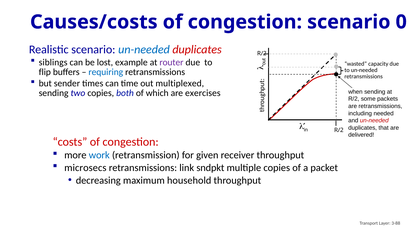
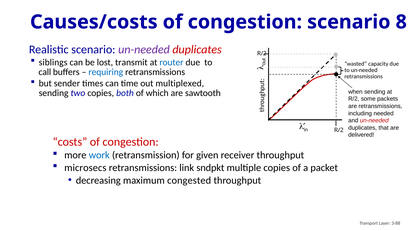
0: 0 -> 8
un-needed at (144, 50) colour: blue -> purple
example: example -> transmit
router colour: purple -> blue
flip: flip -> call
exercises: exercises -> sawtooth
household: household -> congested
